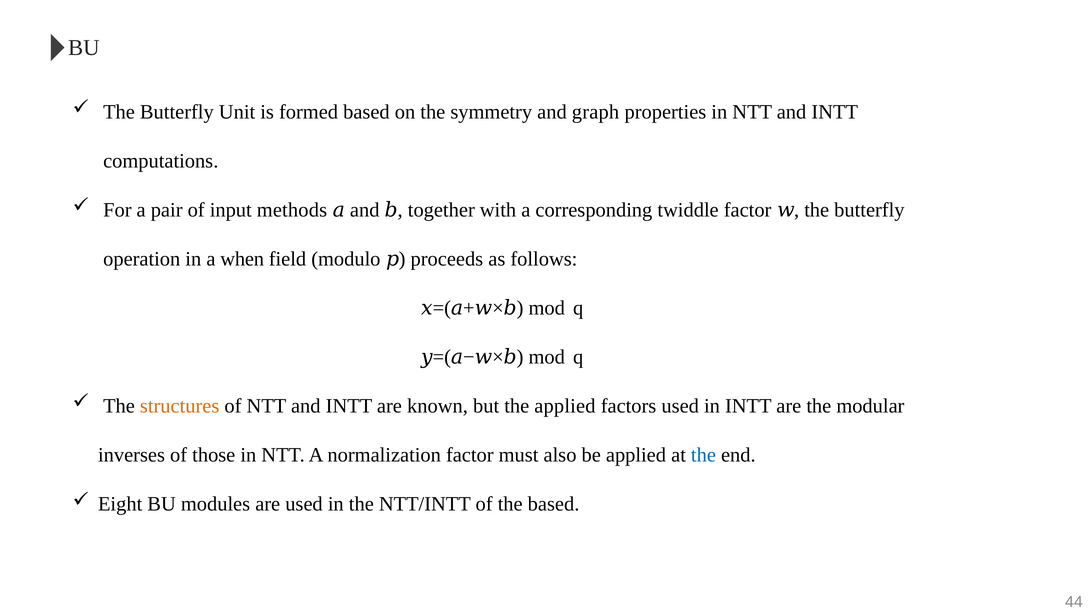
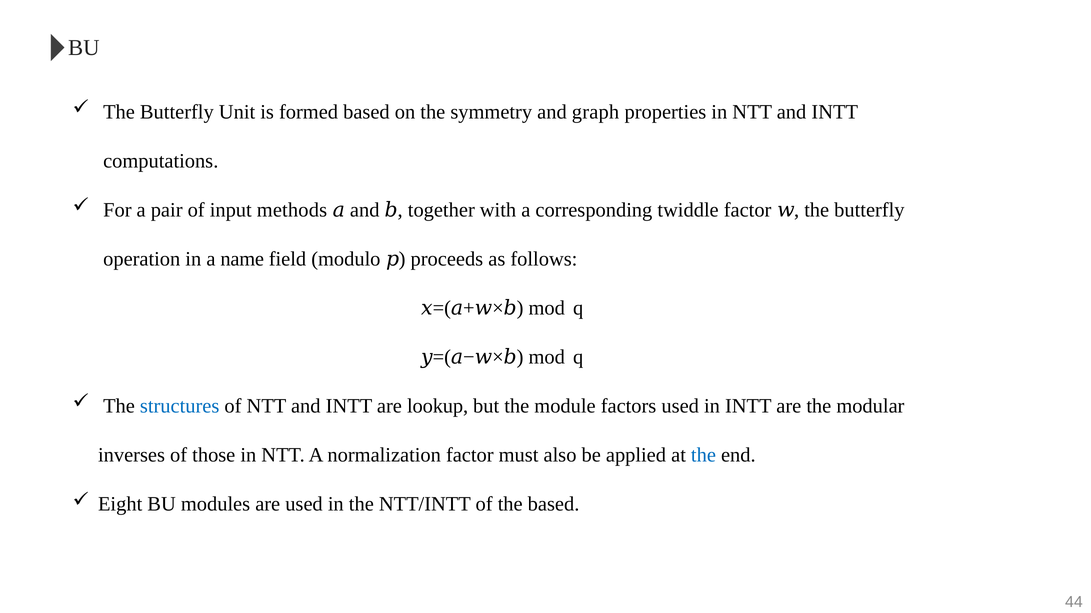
when: when -> name
structures colour: orange -> blue
known: known -> lookup
the applied: applied -> module
